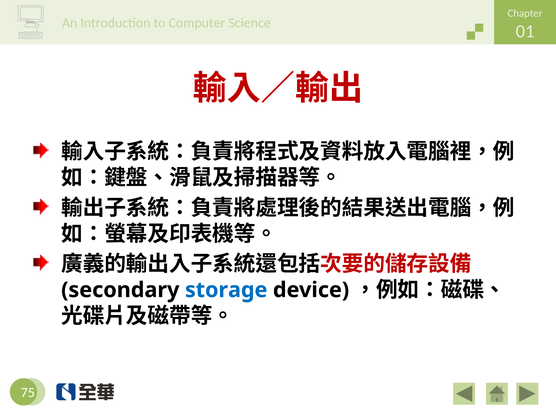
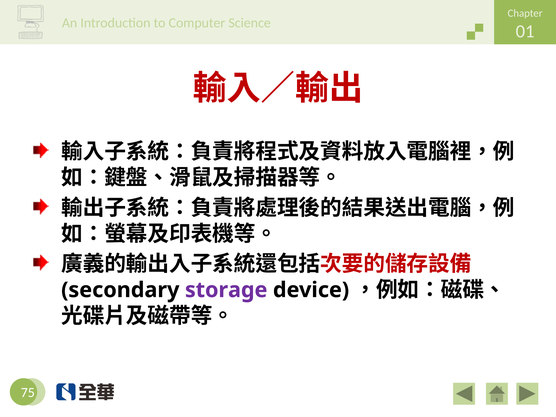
storage colour: blue -> purple
